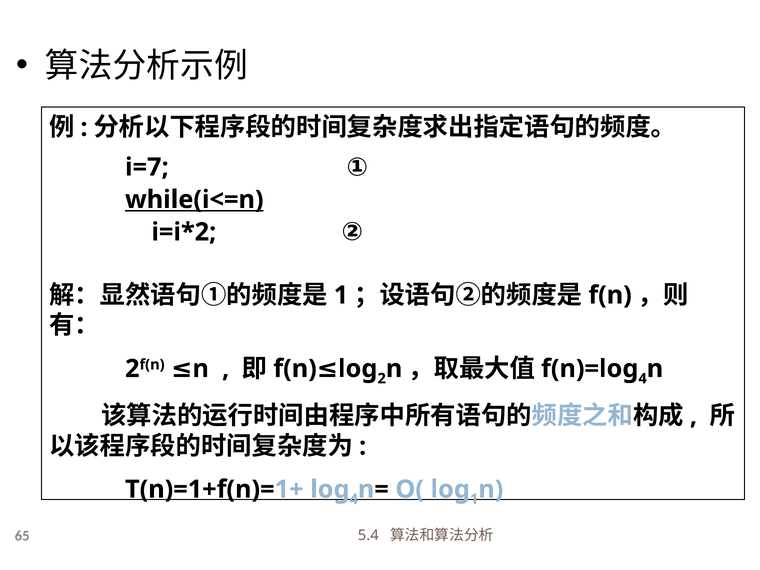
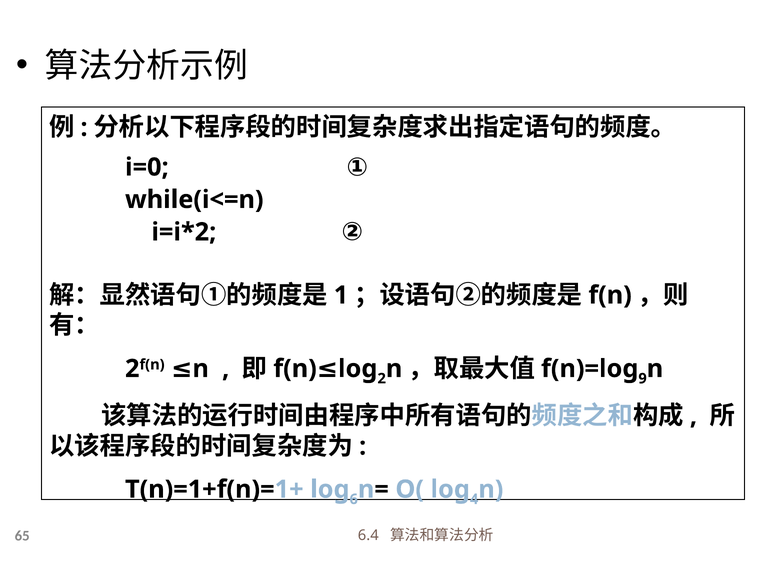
i=7: i=7 -> i=0
while(i<=n underline: present -> none
4 at (643, 379): 4 -> 9
4 at (354, 499): 4 -> 6
1 at (474, 499): 1 -> 4
5.4: 5.4 -> 6.4
